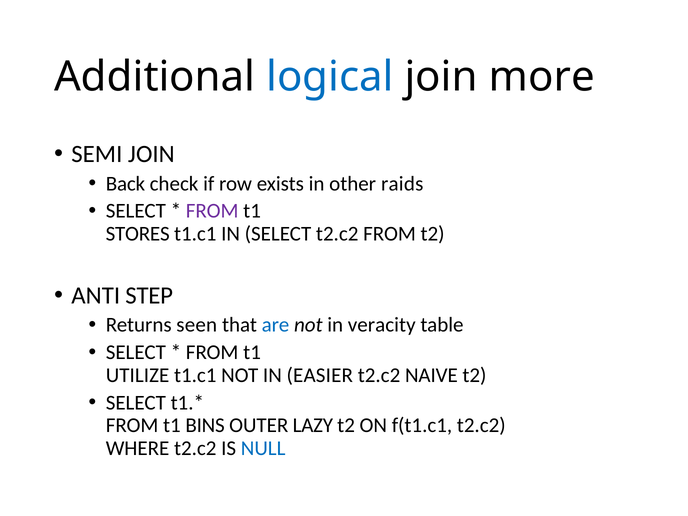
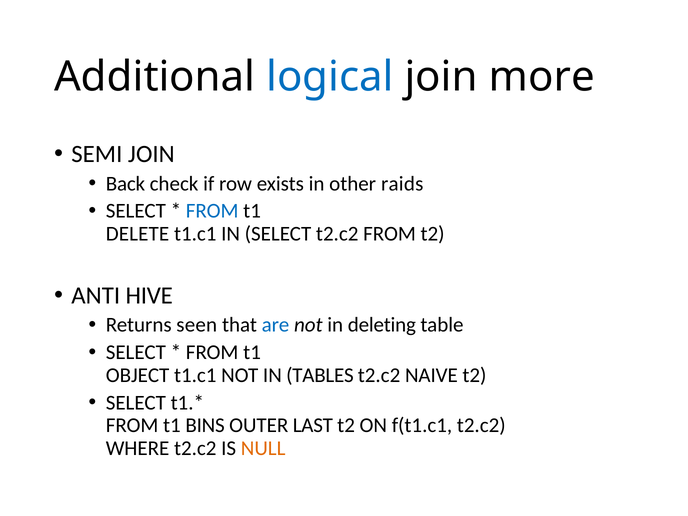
FROM at (212, 211) colour: purple -> blue
STORES: STORES -> DELETE
STEP: STEP -> HIVE
veracity: veracity -> deleting
UTILIZE: UTILIZE -> OBJECT
EASIER: EASIER -> TABLES
LAZY: LAZY -> LAST
NULL colour: blue -> orange
